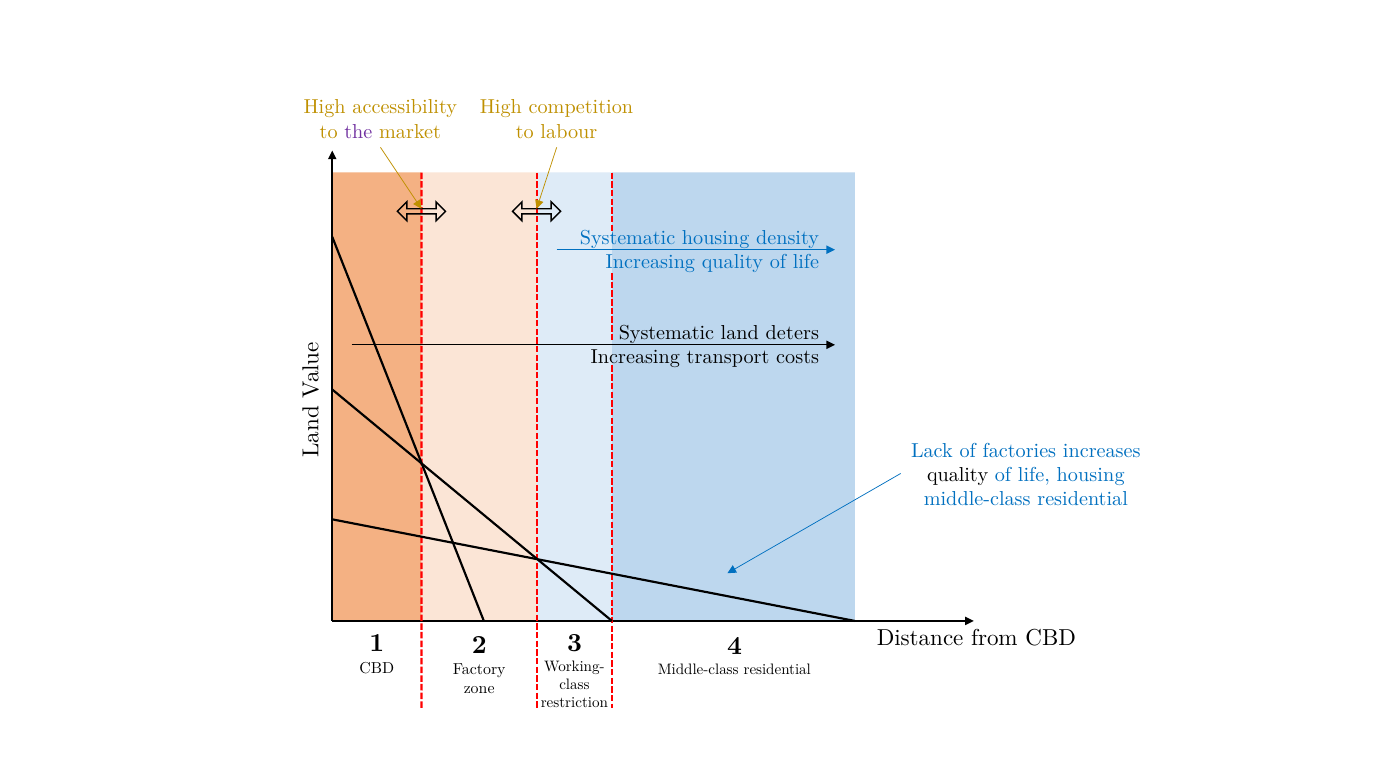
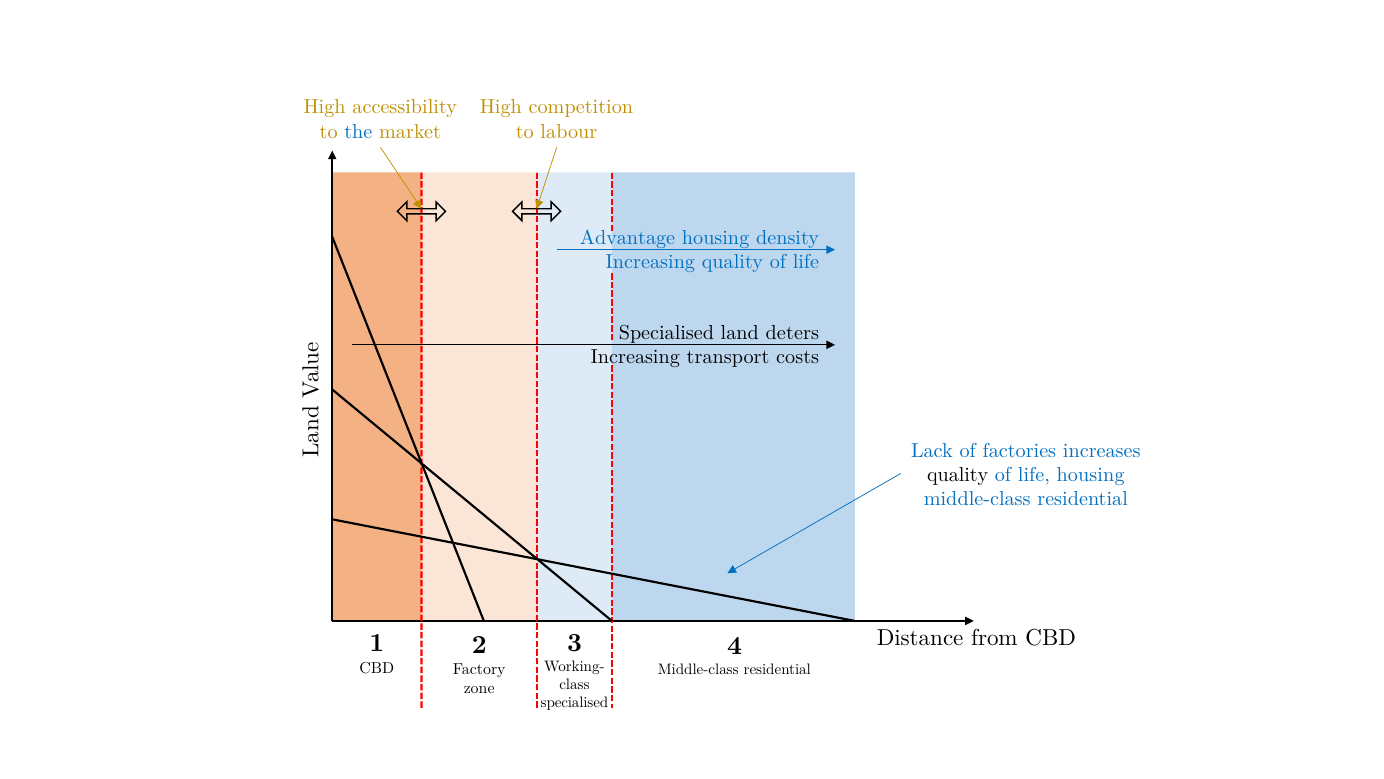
the colour: purple -> blue
Systematic at (628, 237): Systematic -> Advantage
Systematic at (666, 333): Systematic -> Specialised
restriction at (574, 702): restriction -> specialised
